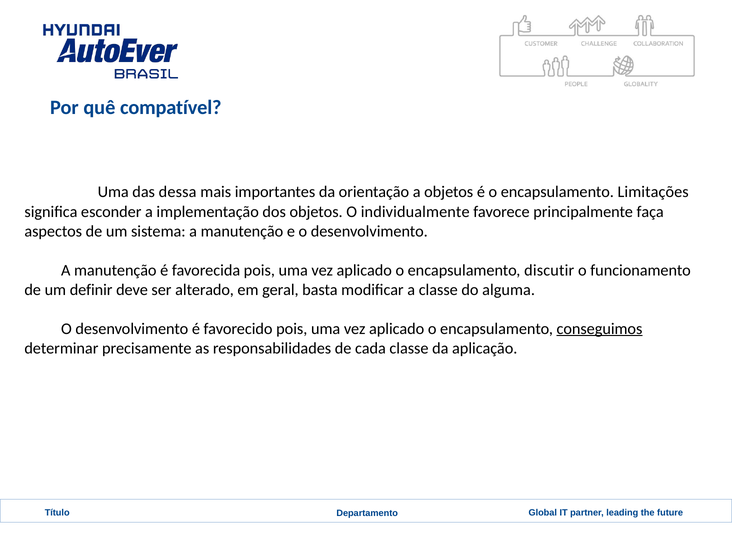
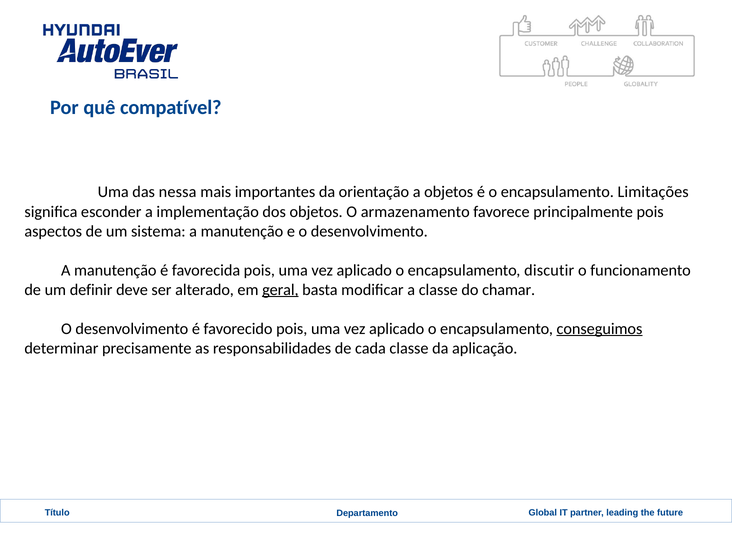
dessa: dessa -> nessa
individualmente: individualmente -> armazenamento
principalmente faça: faça -> pois
geral underline: none -> present
alguma: alguma -> chamar
